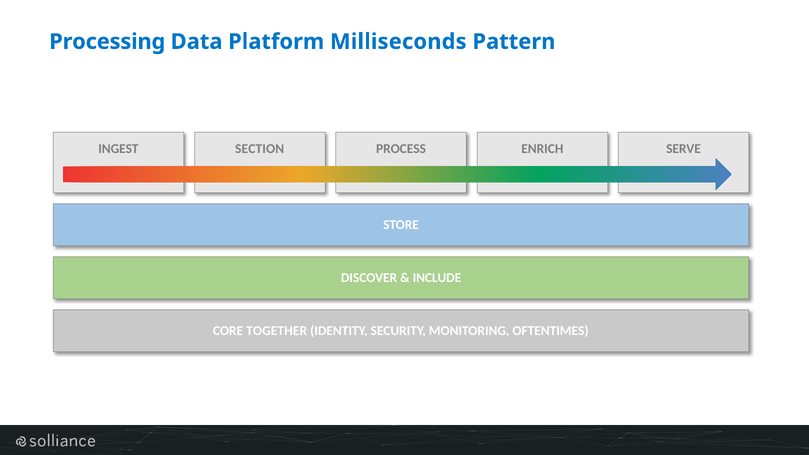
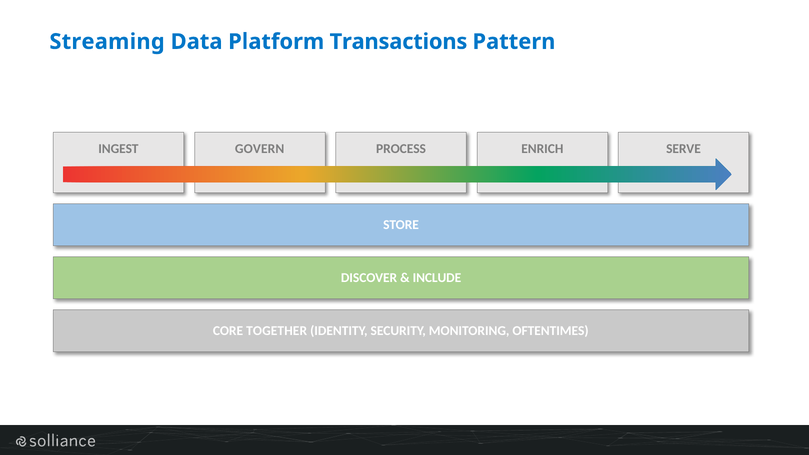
Processing: Processing -> Streaming
Milliseconds: Milliseconds -> Transactions
SECTION: SECTION -> GOVERN
